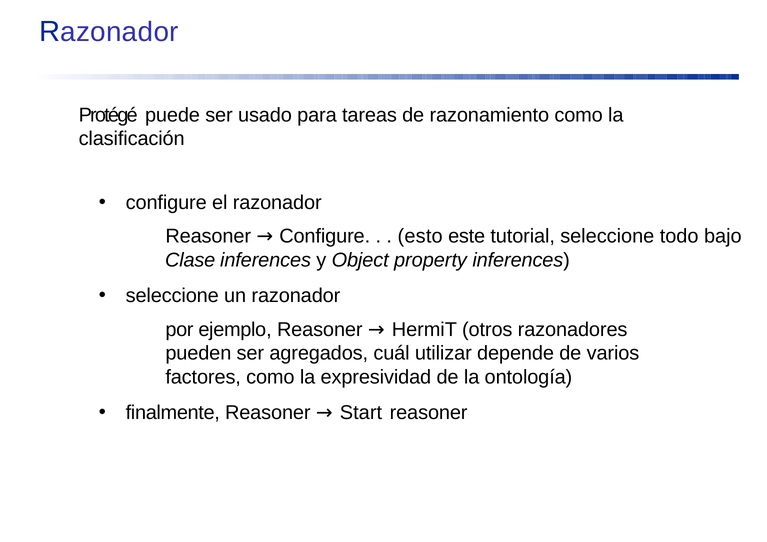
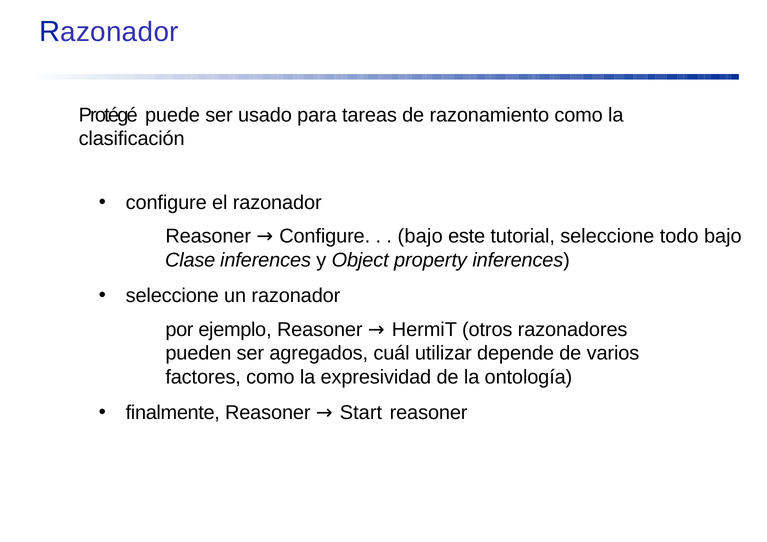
esto at (420, 236): esto -> bajo
